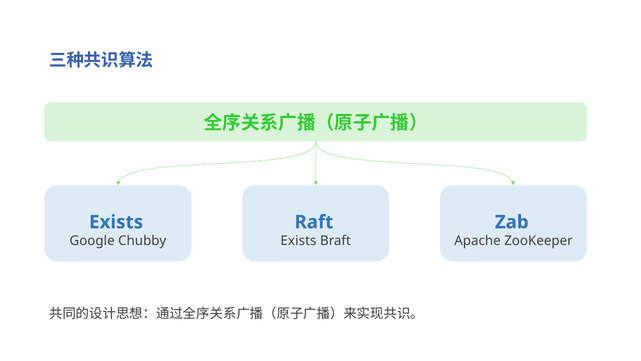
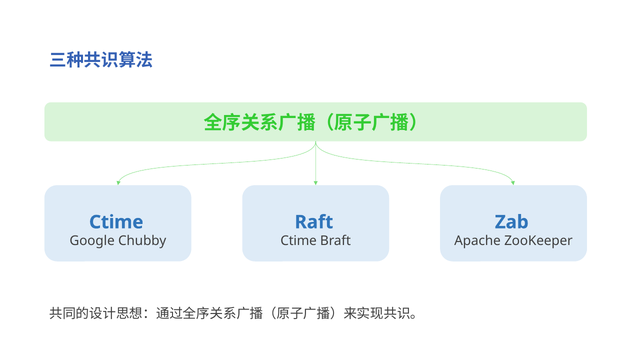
Exists at (116, 222): Exists -> Ctime
Exists at (298, 241): Exists -> Ctime
